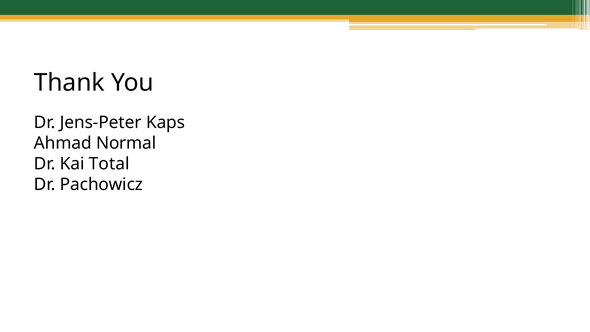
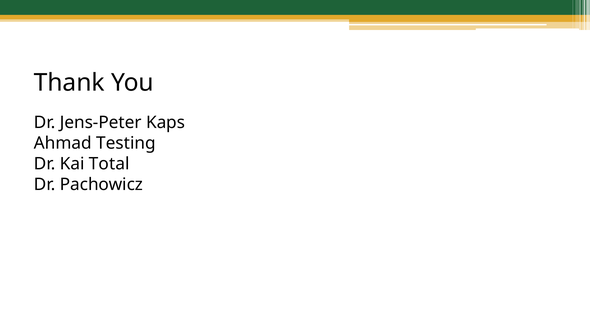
Normal: Normal -> Testing
